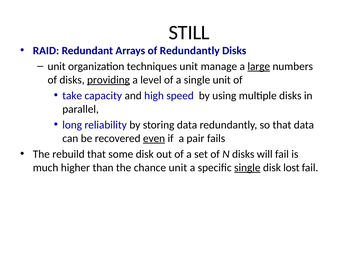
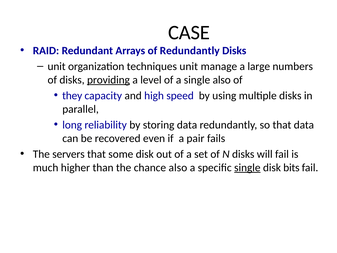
STILL: STILL -> CASE
large underline: present -> none
single unit: unit -> also
take: take -> they
even underline: present -> none
rebuild: rebuild -> servers
chance unit: unit -> also
lost: lost -> bits
